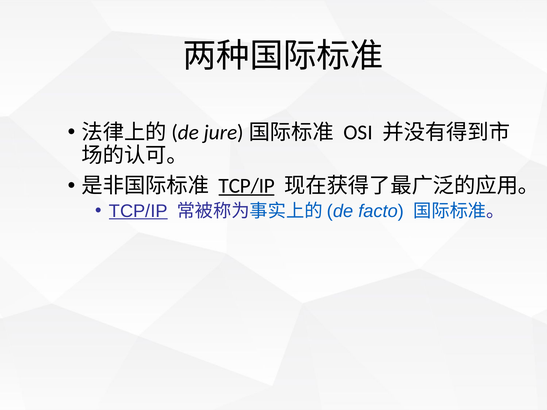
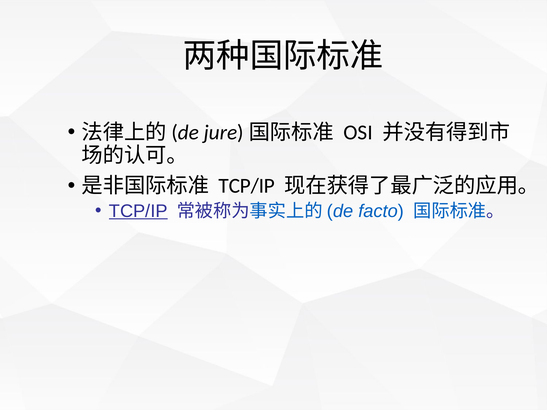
TCP/IP at (247, 186) underline: present -> none
